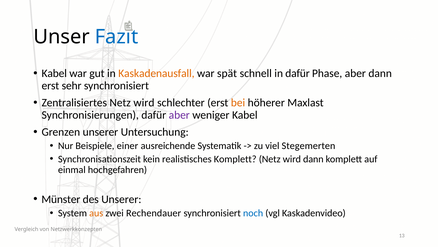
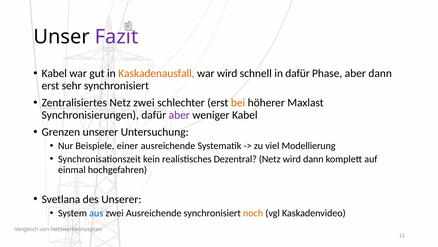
Fazit colour: blue -> purple
war spät: spät -> wird
Zentralisiertes Netz wird: wird -> zwei
Stegemerten: Stegemerten -> Modellierung
realistisches Komplett: Komplett -> Dezentral
Münster: Münster -> Svetlana
aus colour: orange -> blue
zwei Rechendauer: Rechendauer -> Ausreichende
noch colour: blue -> orange
